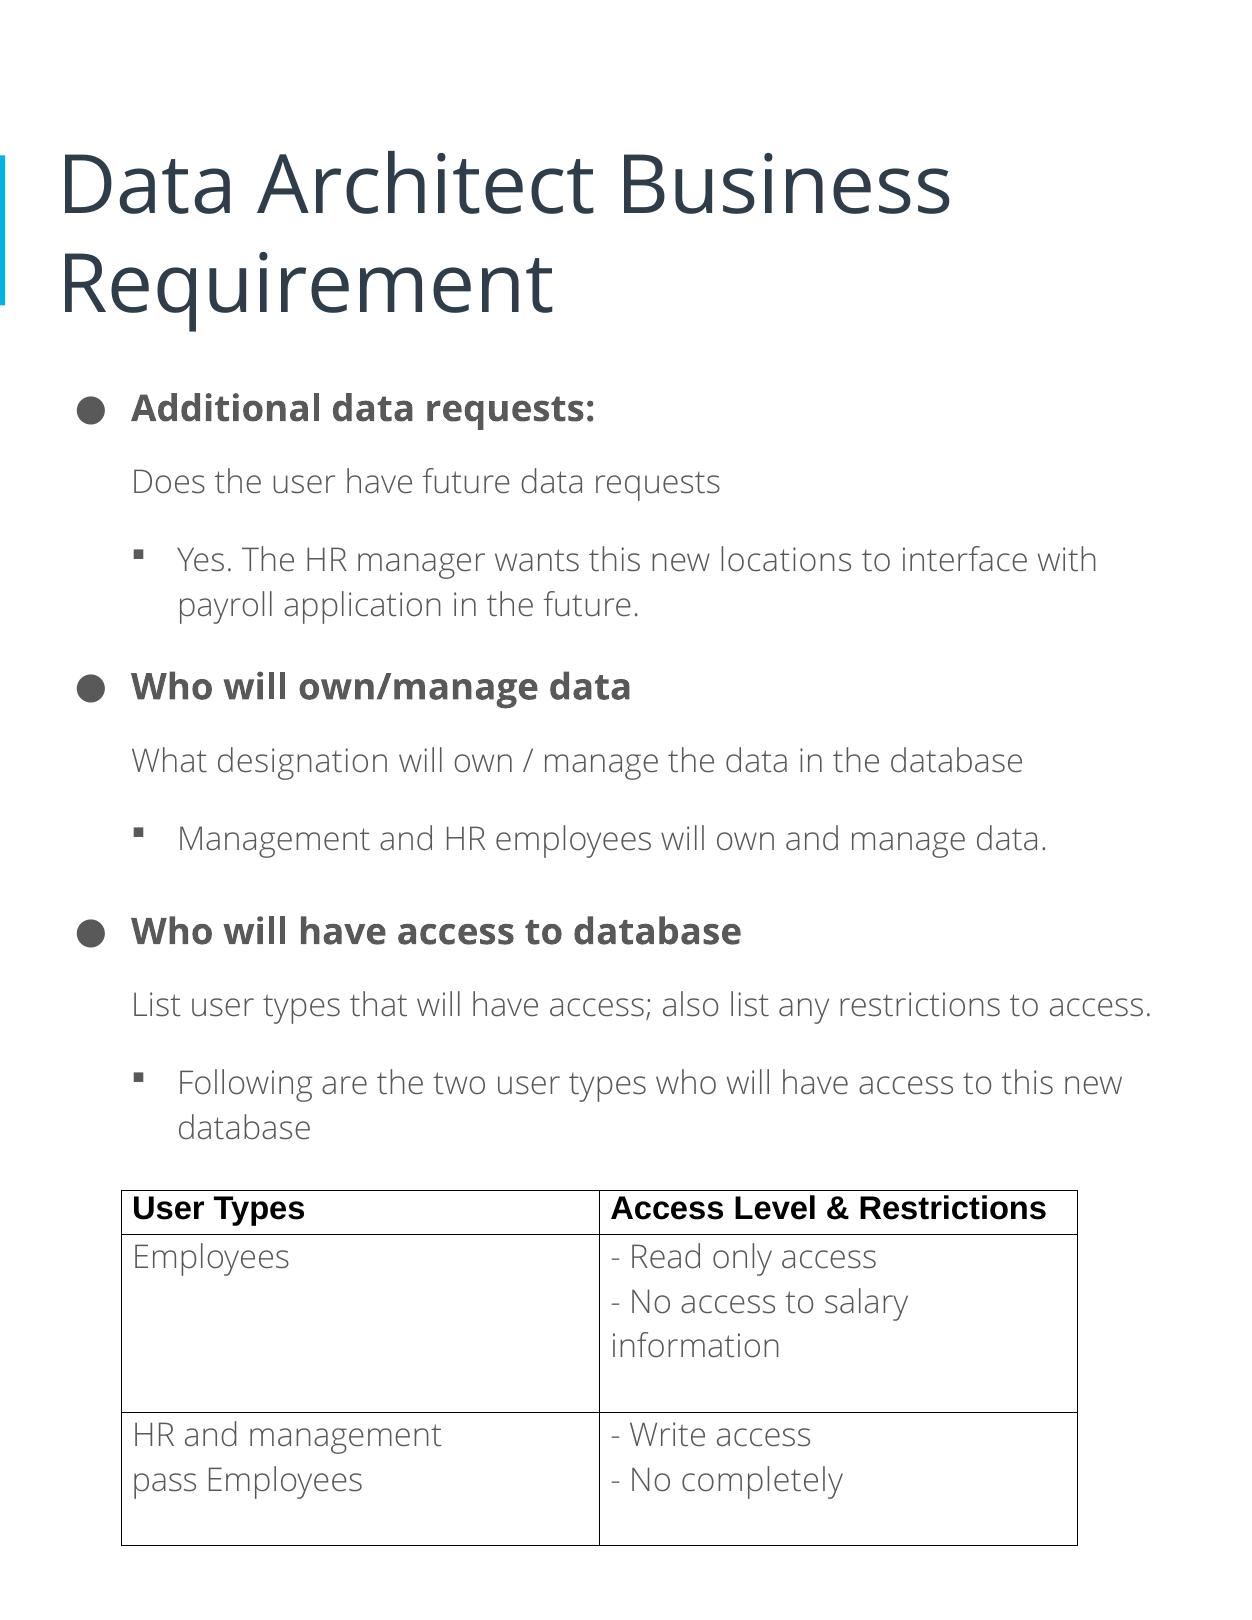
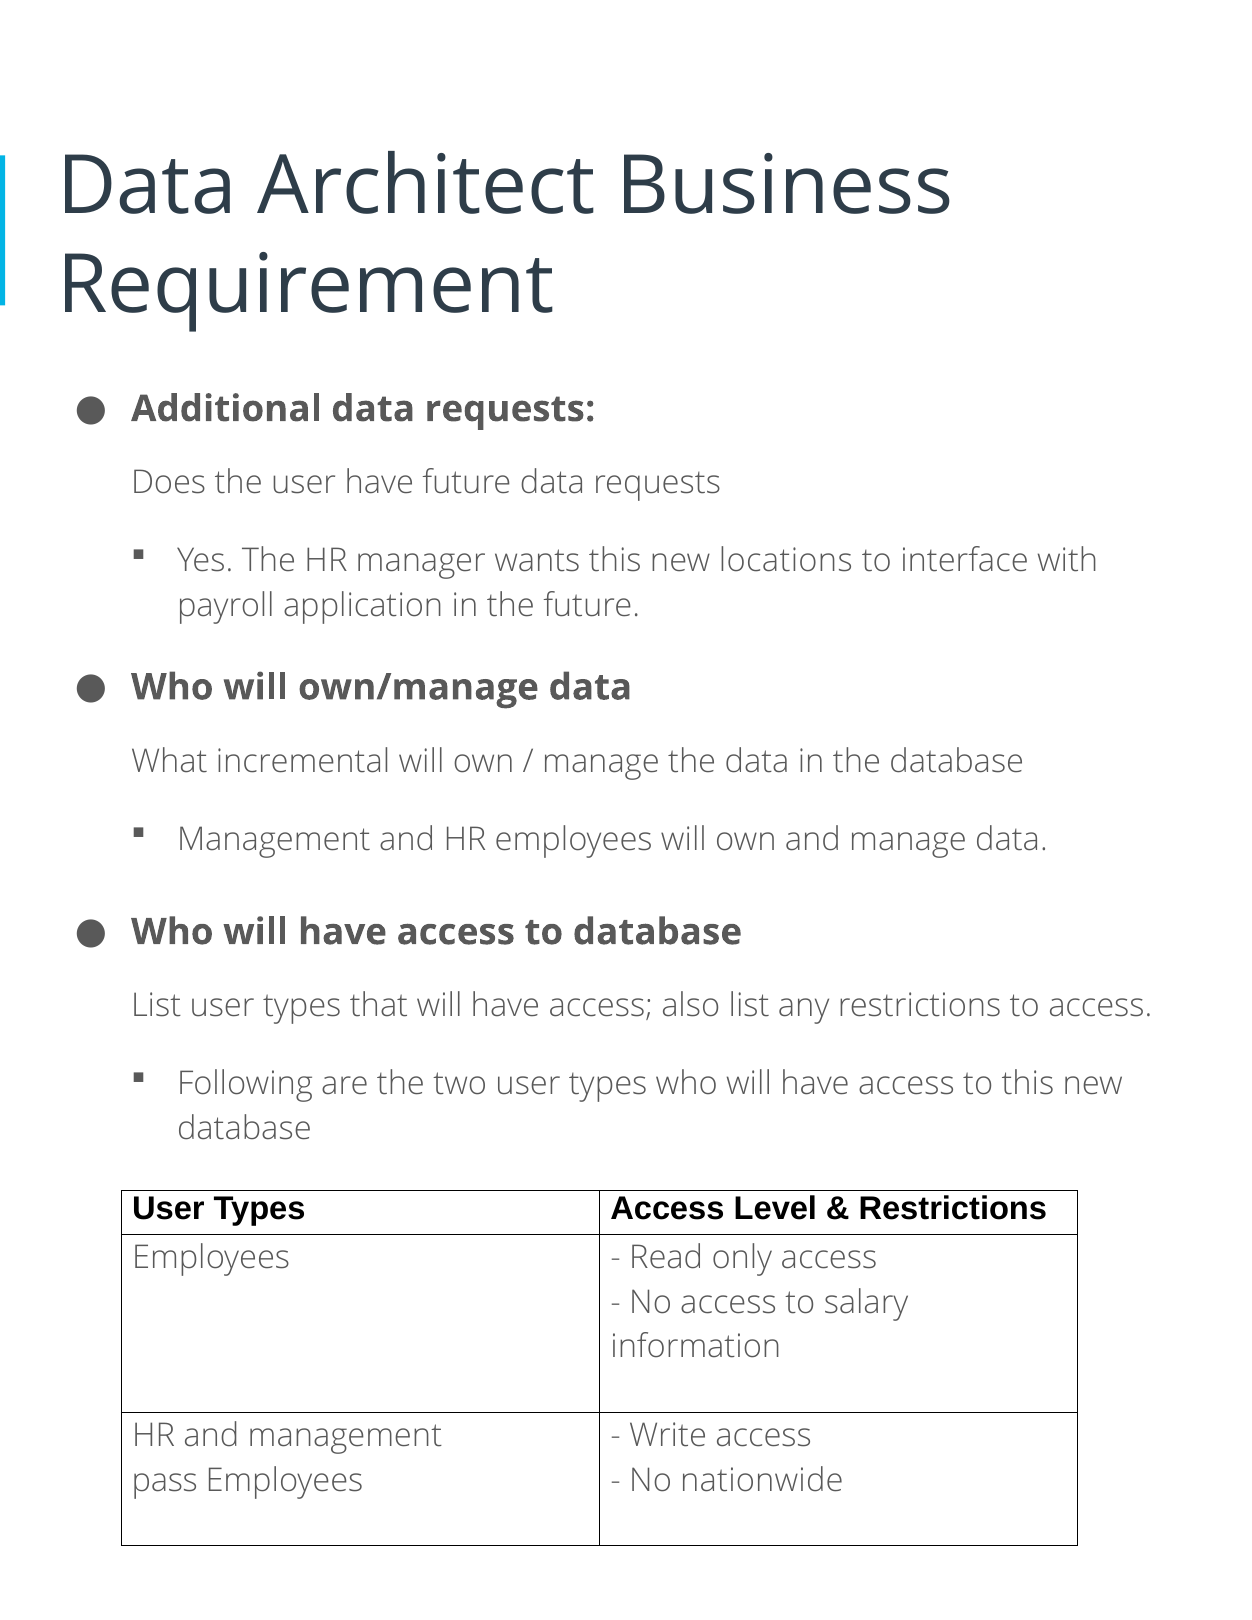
designation: designation -> incremental
completely: completely -> nationwide
